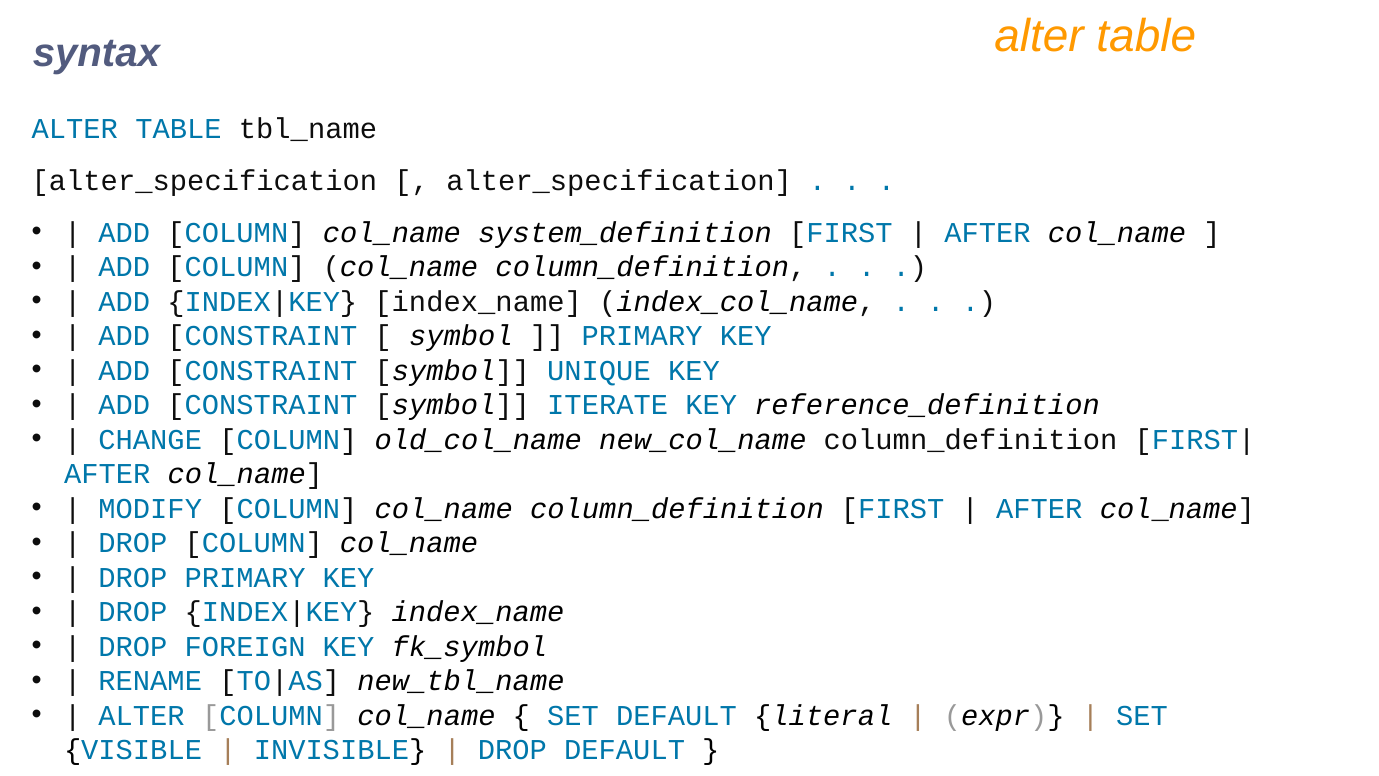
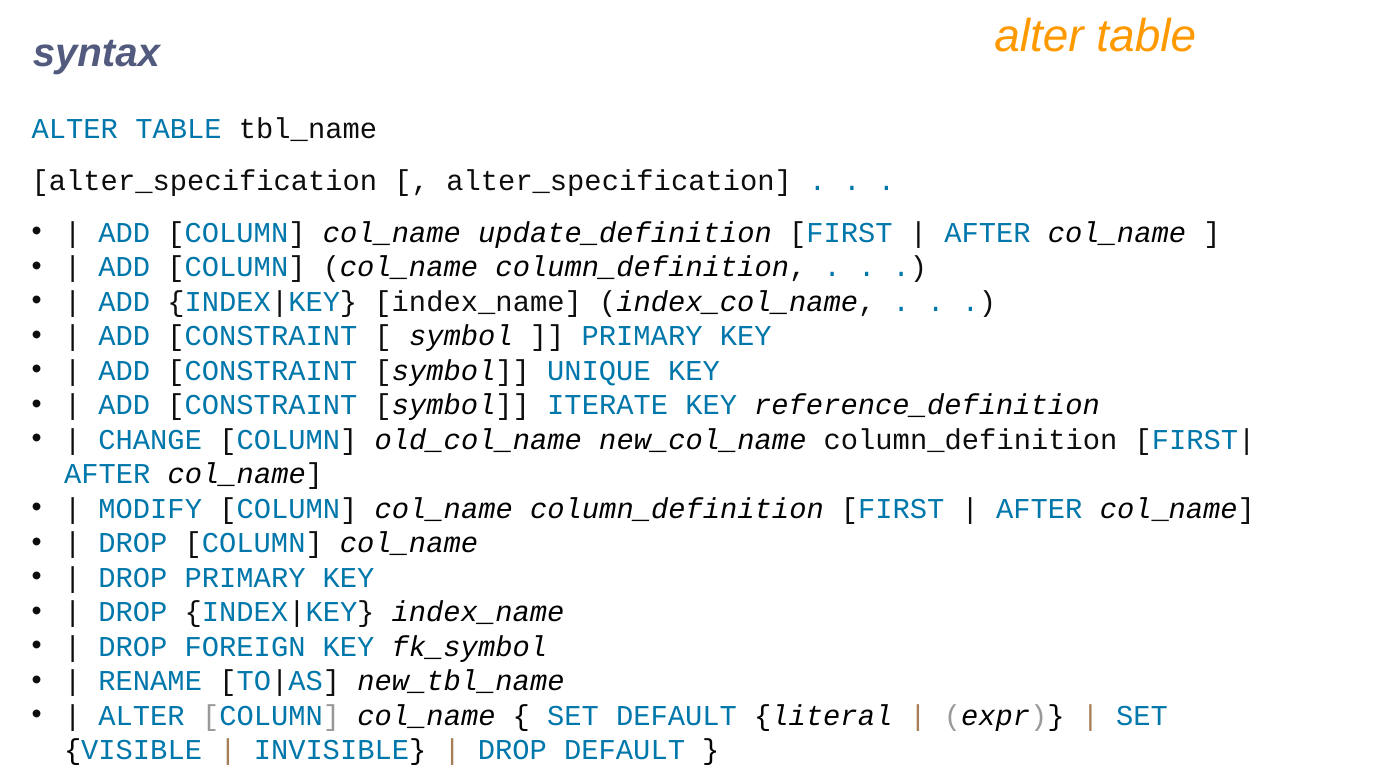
system_definition: system_definition -> update_definition
